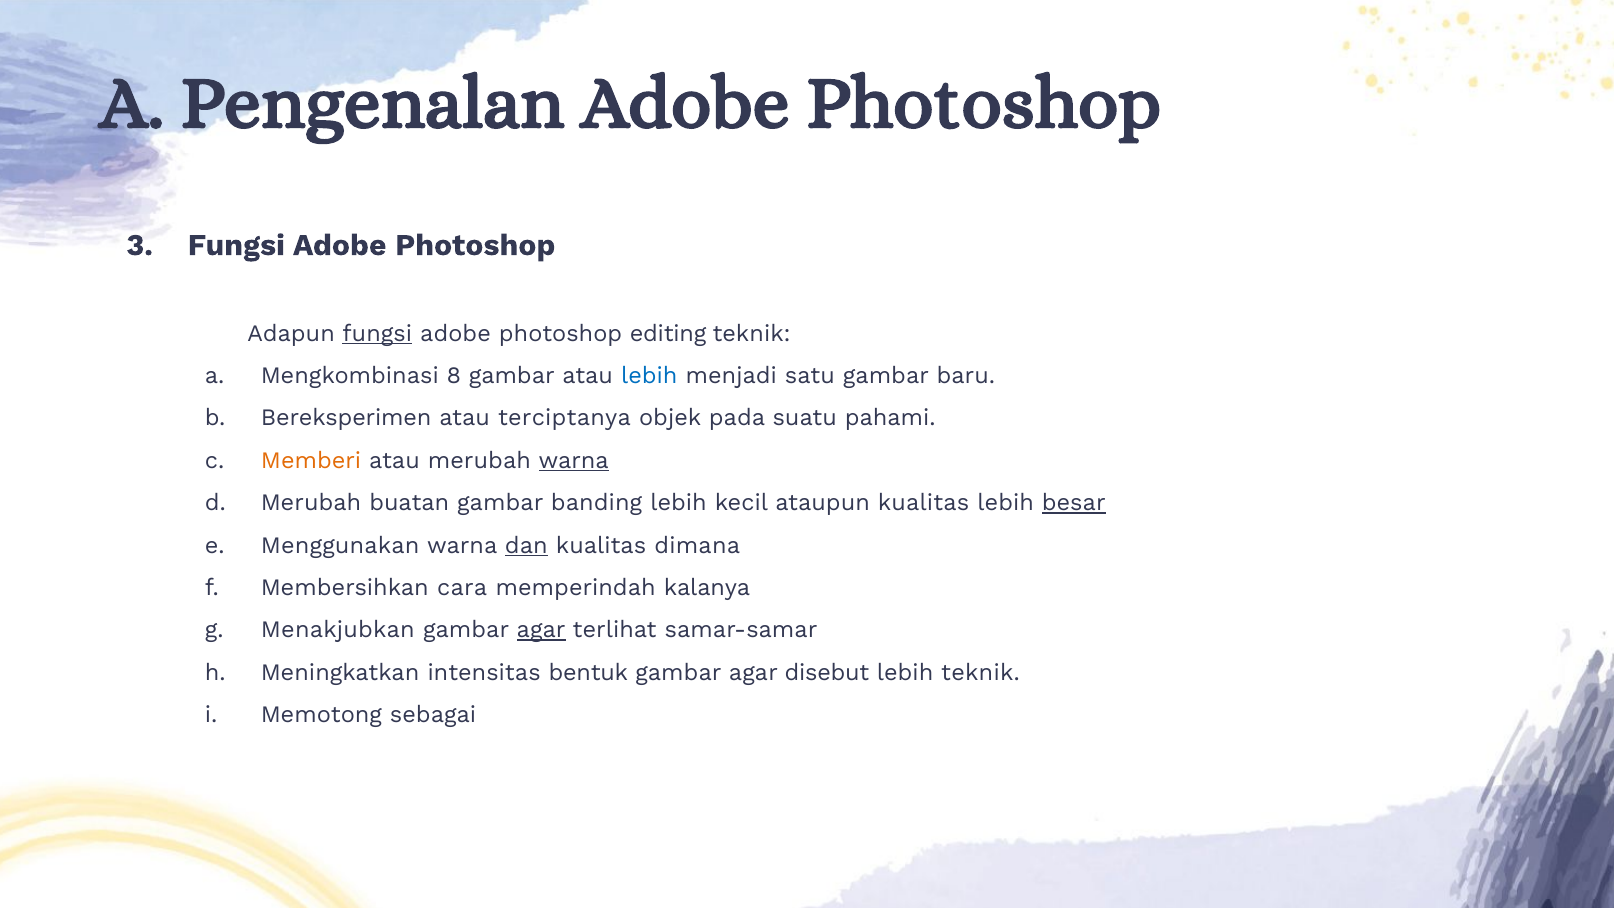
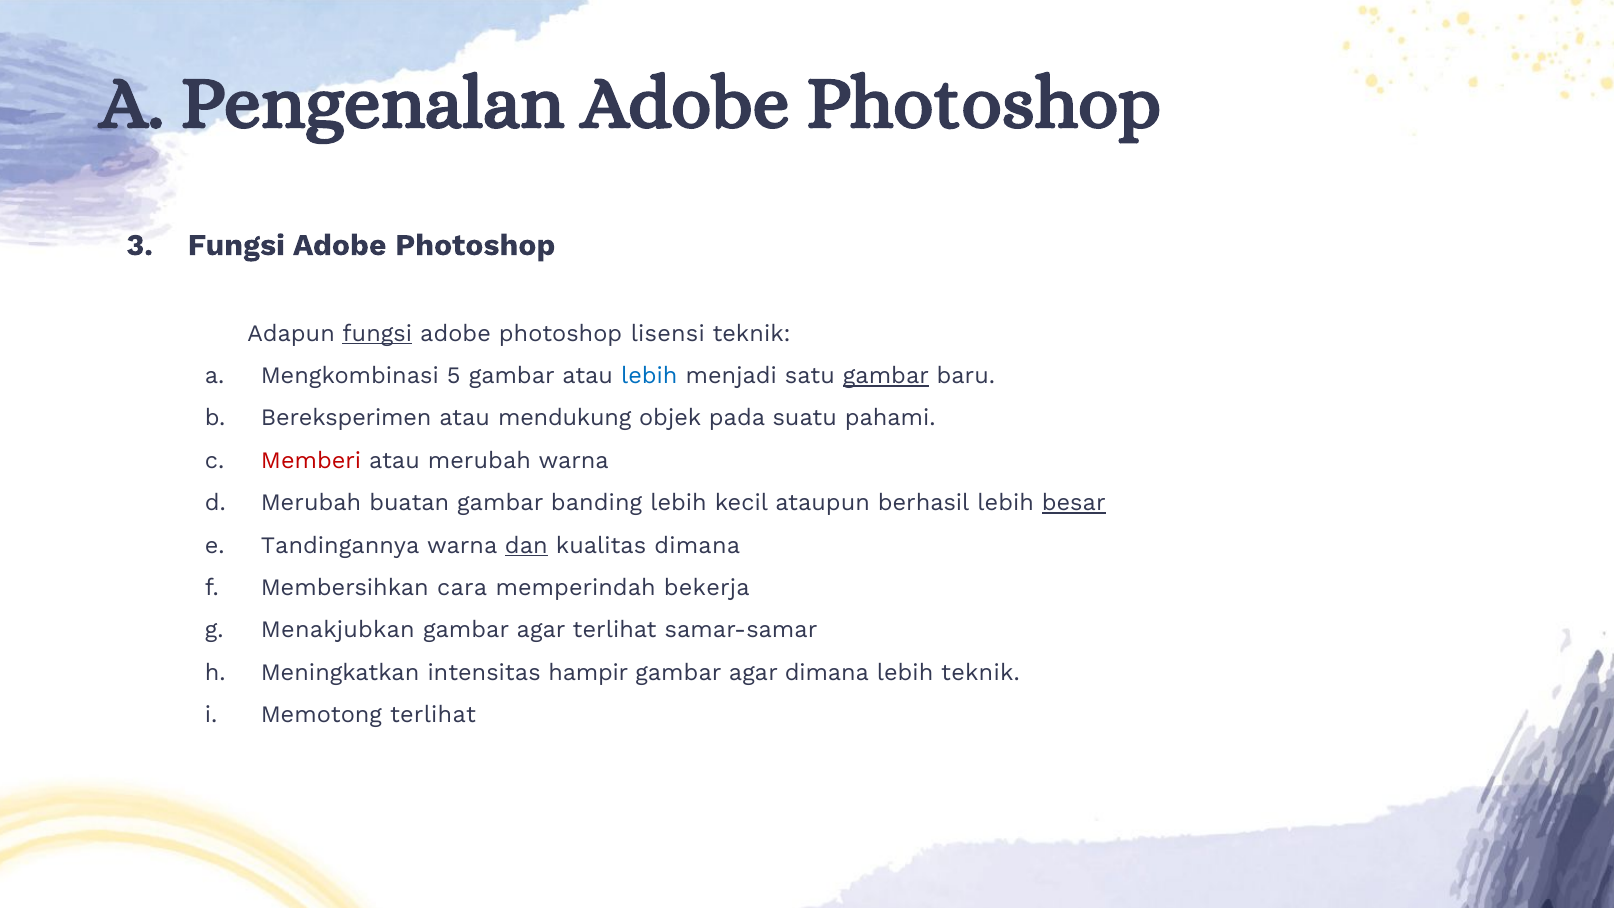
editing: editing -> lisensi
8: 8 -> 5
gambar at (886, 376) underline: none -> present
terciptanya: terciptanya -> mendukung
Memberi colour: orange -> red
warna at (574, 460) underline: present -> none
ataupun kualitas: kualitas -> berhasil
Menggunakan: Menggunakan -> Tandingannya
kalanya: kalanya -> bekerja
agar at (541, 630) underline: present -> none
bentuk: bentuk -> hampir
agar disebut: disebut -> dimana
Memotong sebagai: sebagai -> terlihat
